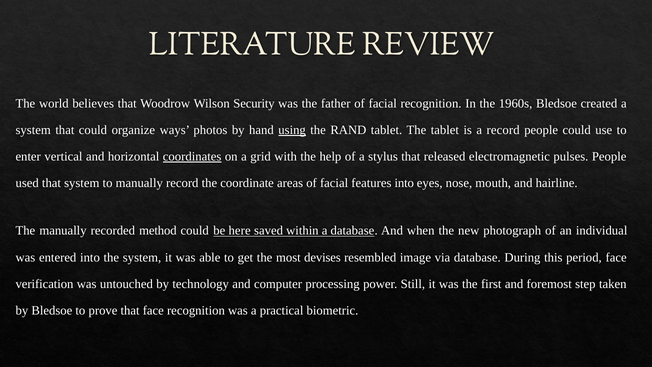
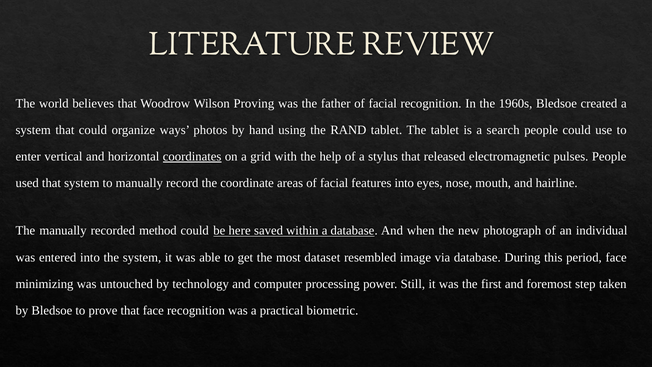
Security: Security -> Proving
using underline: present -> none
a record: record -> search
devises: devises -> dataset
verification: verification -> minimizing
